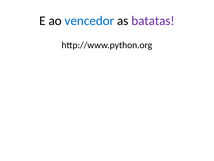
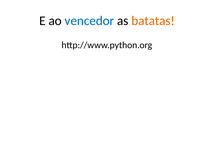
batatas colour: purple -> orange
